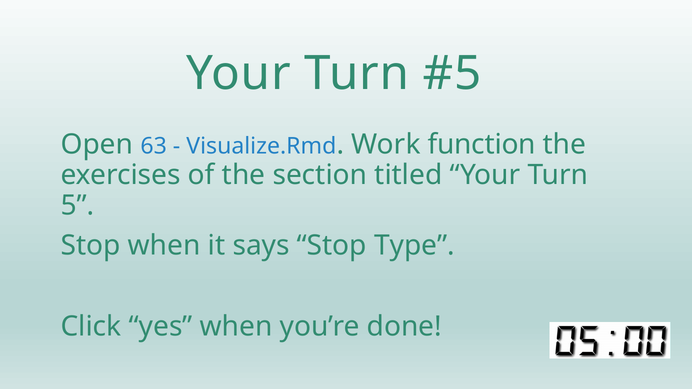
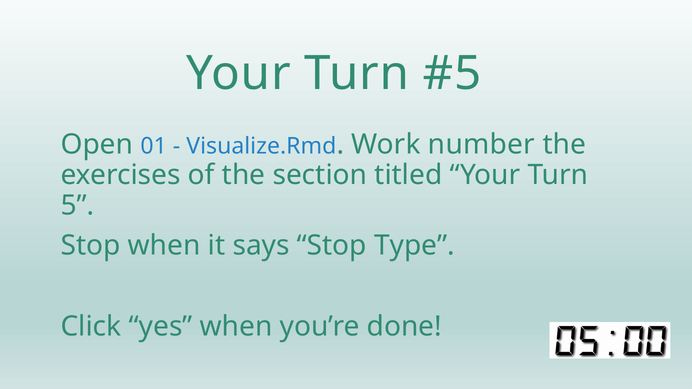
63: 63 -> 01
function: function -> number
